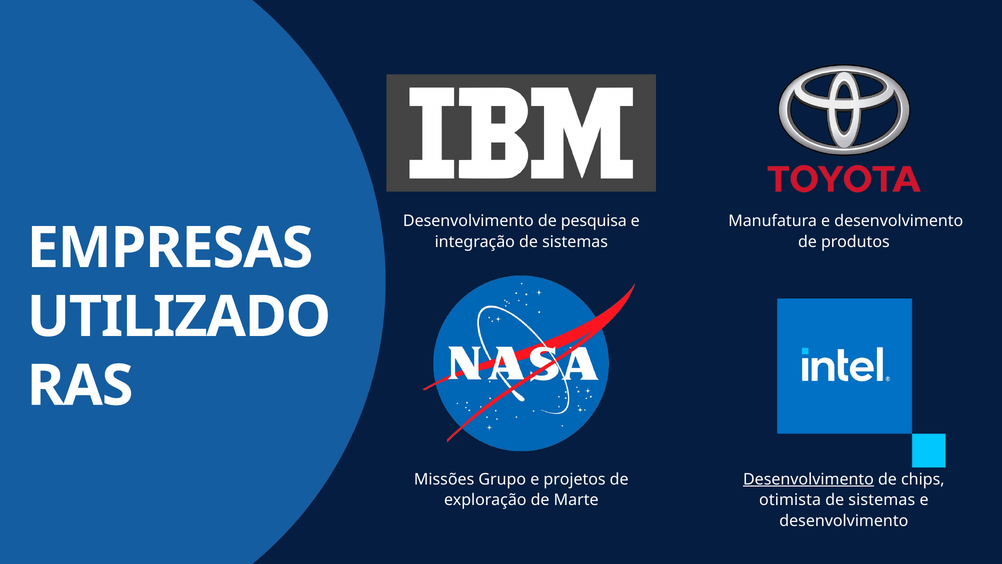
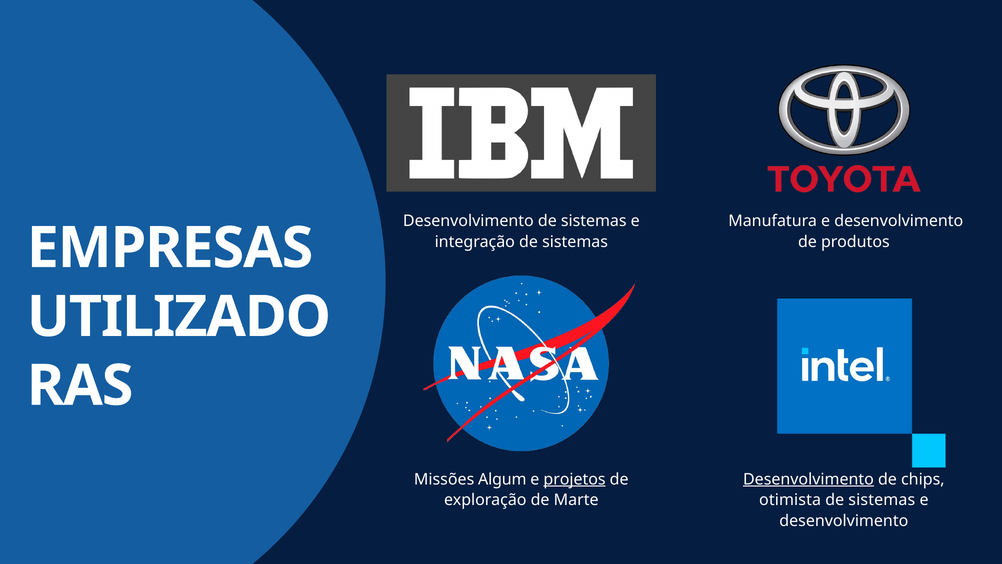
Desenvolvimento de pesquisa: pesquisa -> sistemas
Grupo: Grupo -> Algum
projetos underline: none -> present
